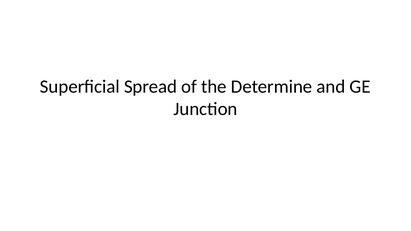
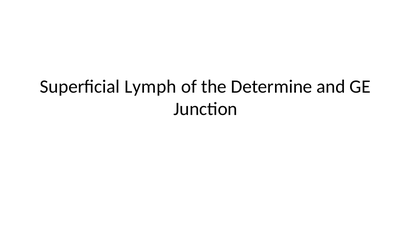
Spread: Spread -> Lymph
